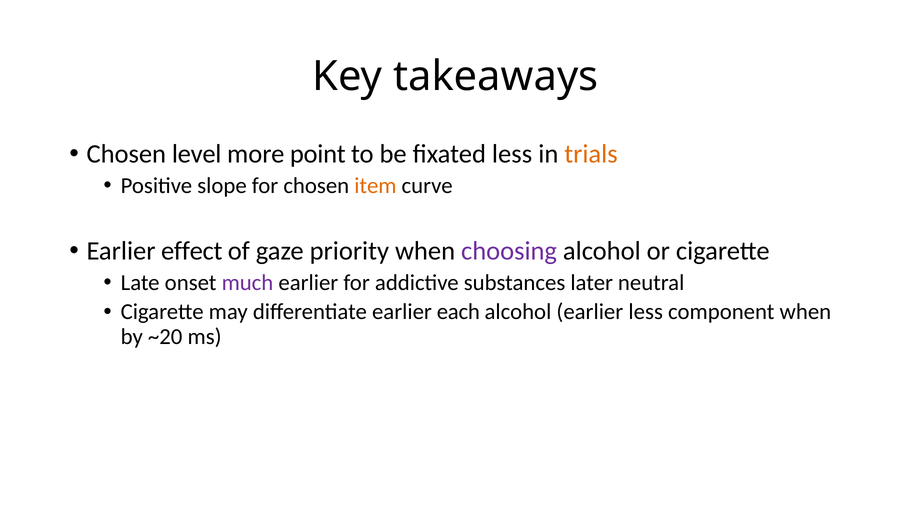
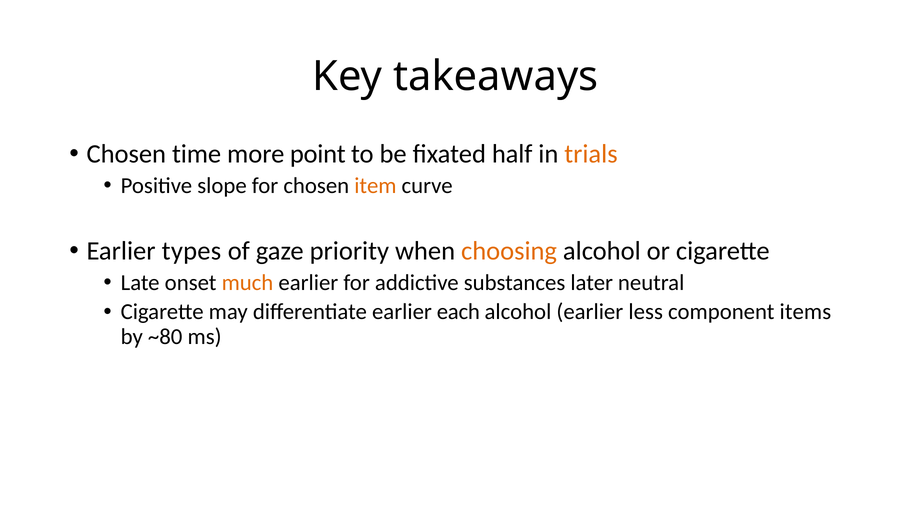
level: level -> time
fixated less: less -> half
effect: effect -> types
choosing colour: purple -> orange
much colour: purple -> orange
component when: when -> items
~20: ~20 -> ~80
